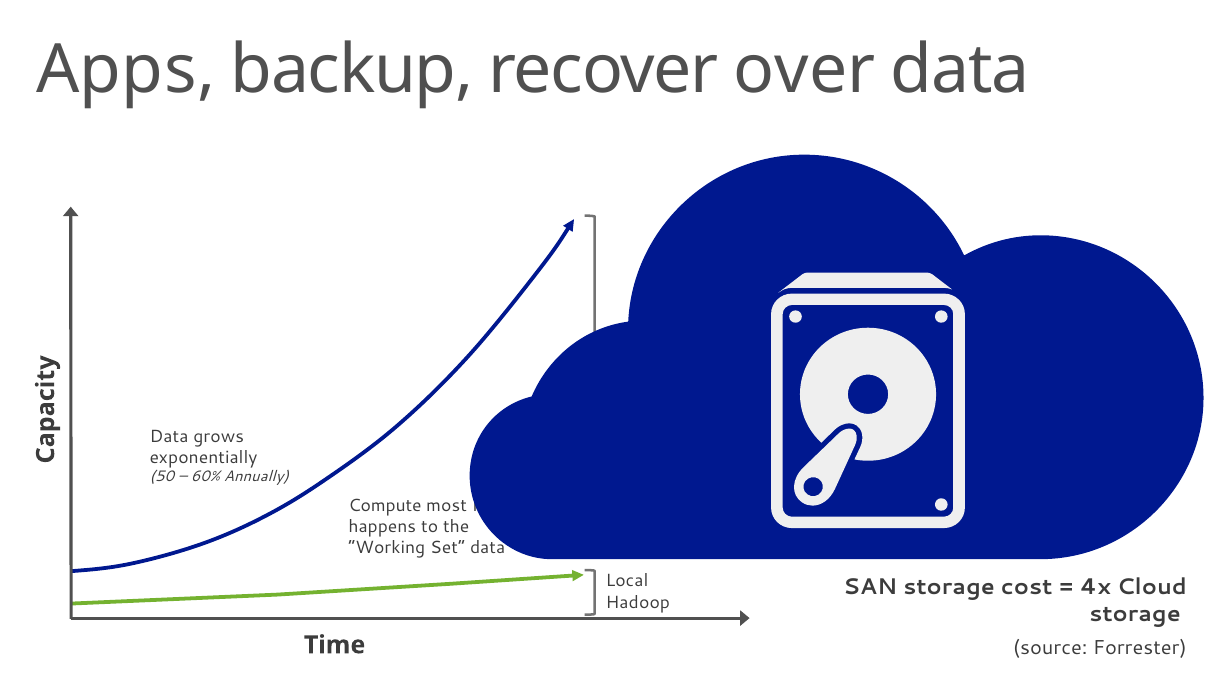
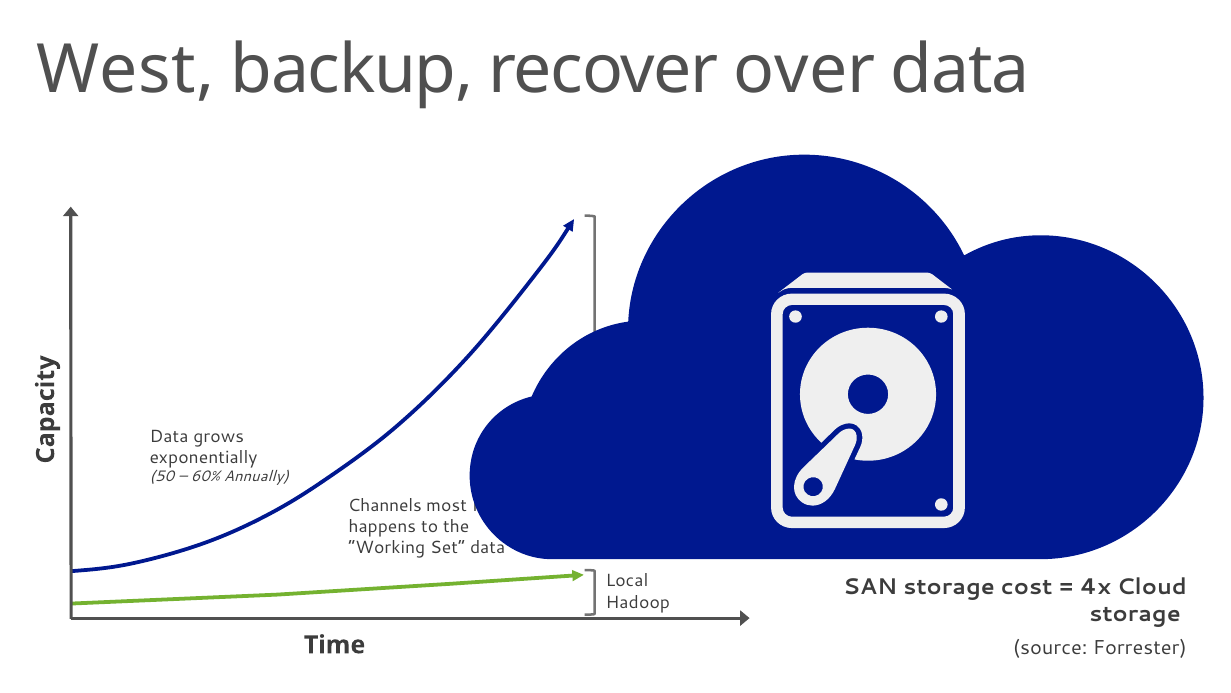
Apps: Apps -> West
Compute: Compute -> Channels
